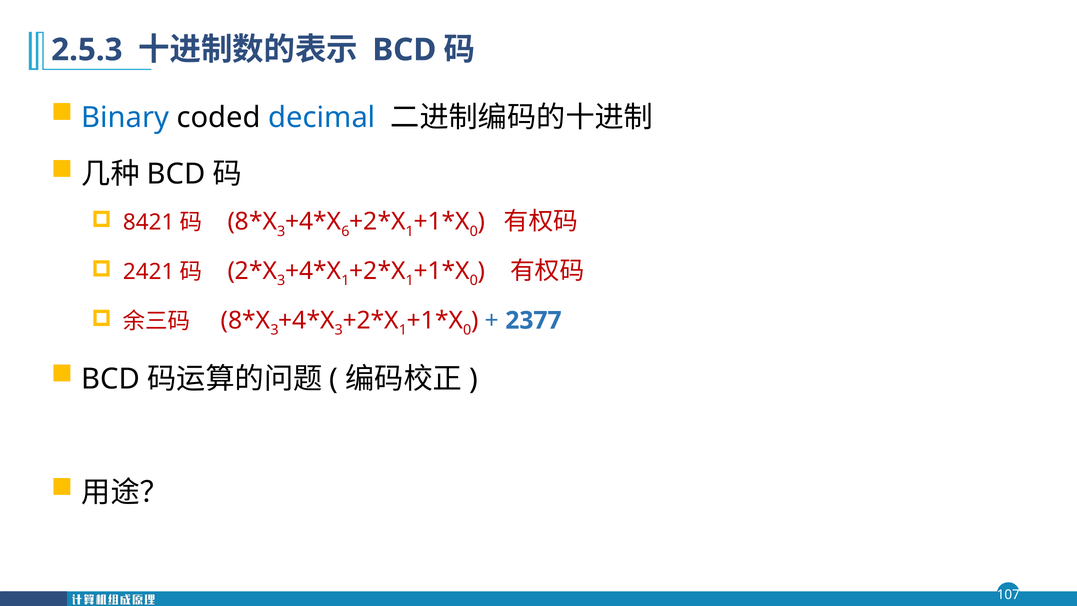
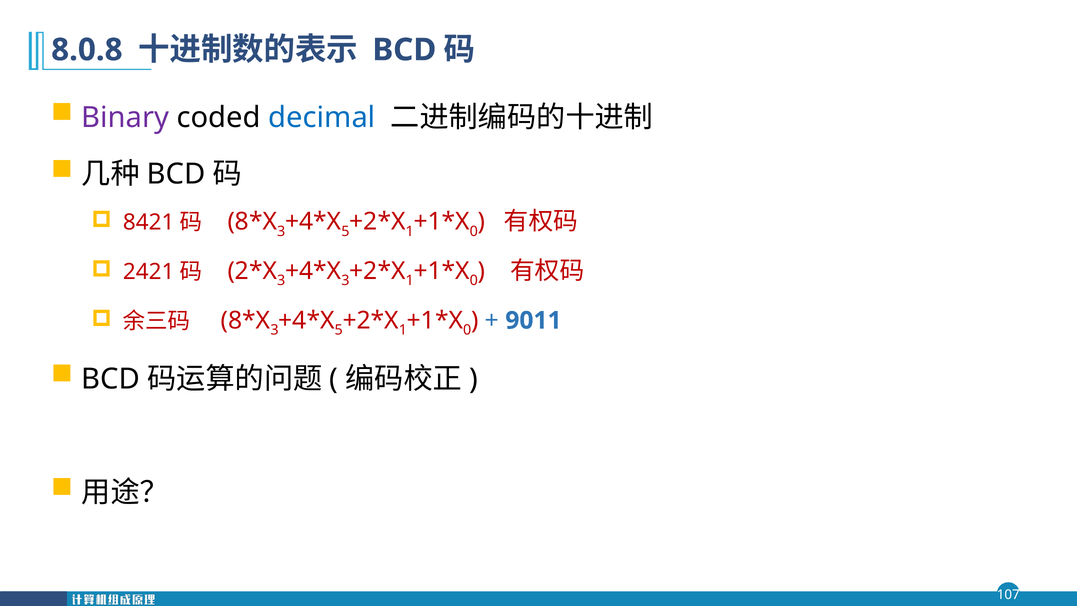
2.5.3: 2.5.3 -> 8.0.8
Binary colour: blue -> purple
6 at (345, 231): 6 -> 5
1 at (345, 281): 1 -> 3
3 at (339, 330): 3 -> 5
2377: 2377 -> 9011
